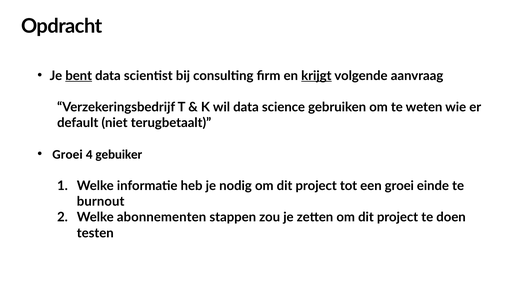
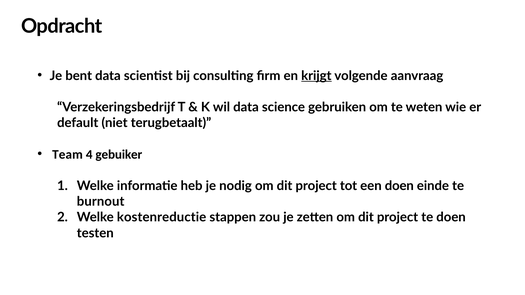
bent underline: present -> none
Groei at (67, 155): Groei -> Team
een groei: groei -> doen
abonnementen: abonnementen -> kostenreductie
